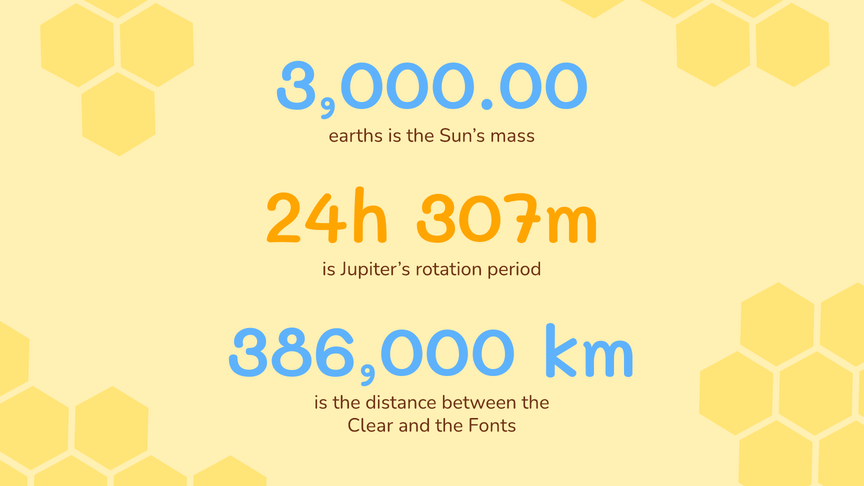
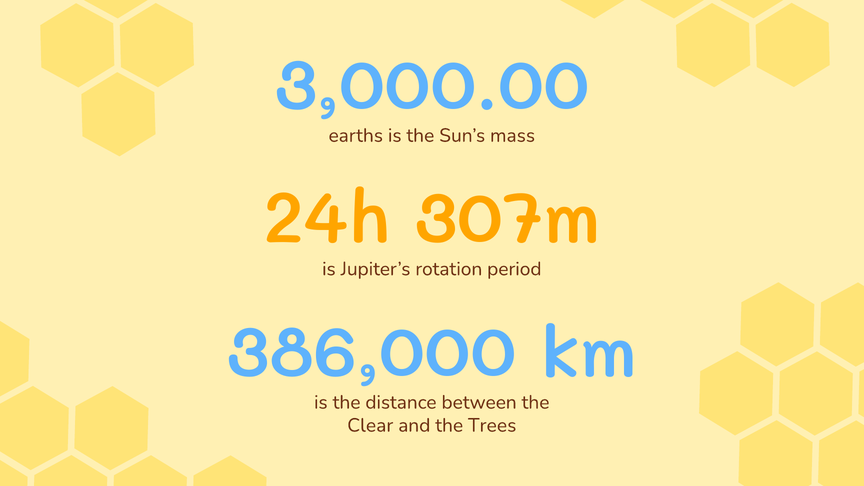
Fonts: Fonts -> Trees
